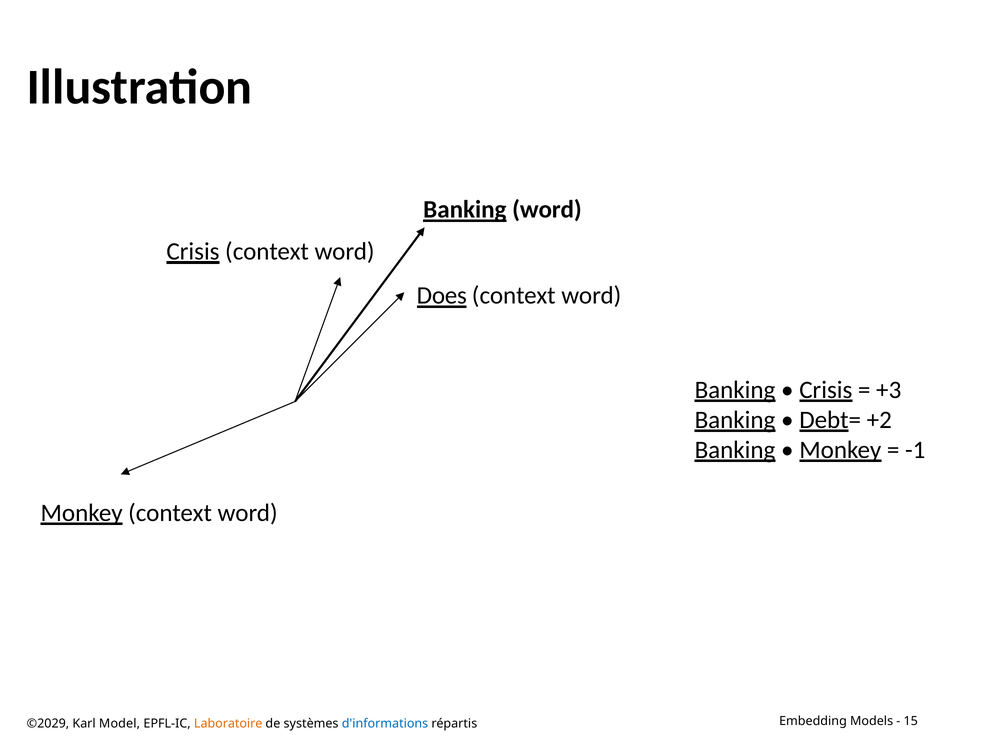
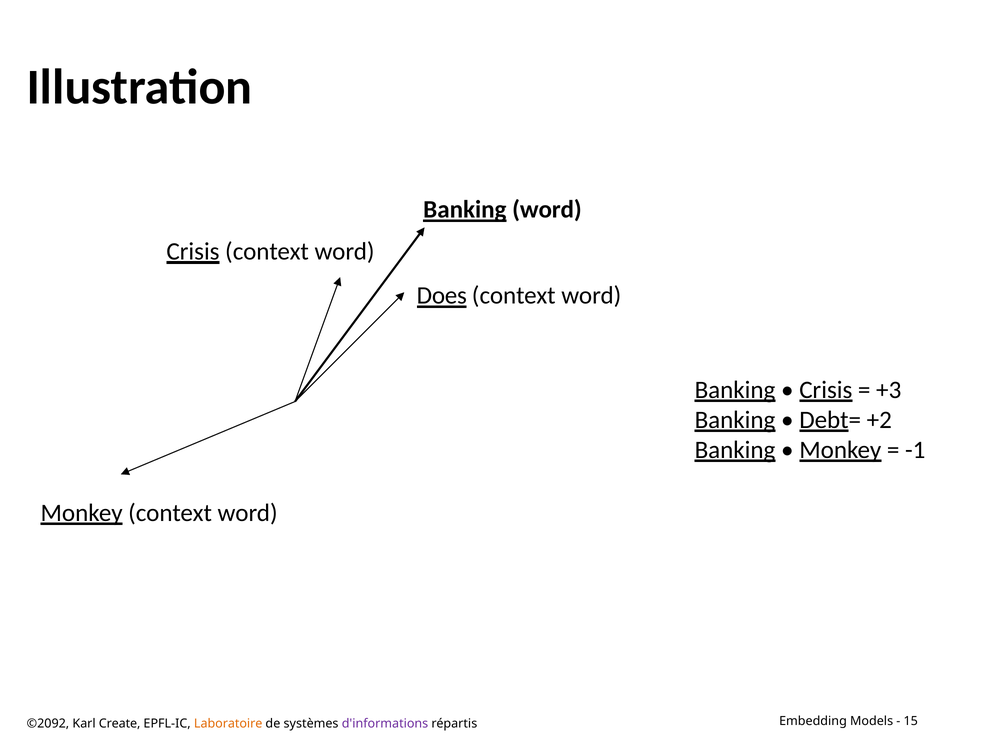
©2029: ©2029 -> ©2092
Model: Model -> Create
d'informations colour: blue -> purple
